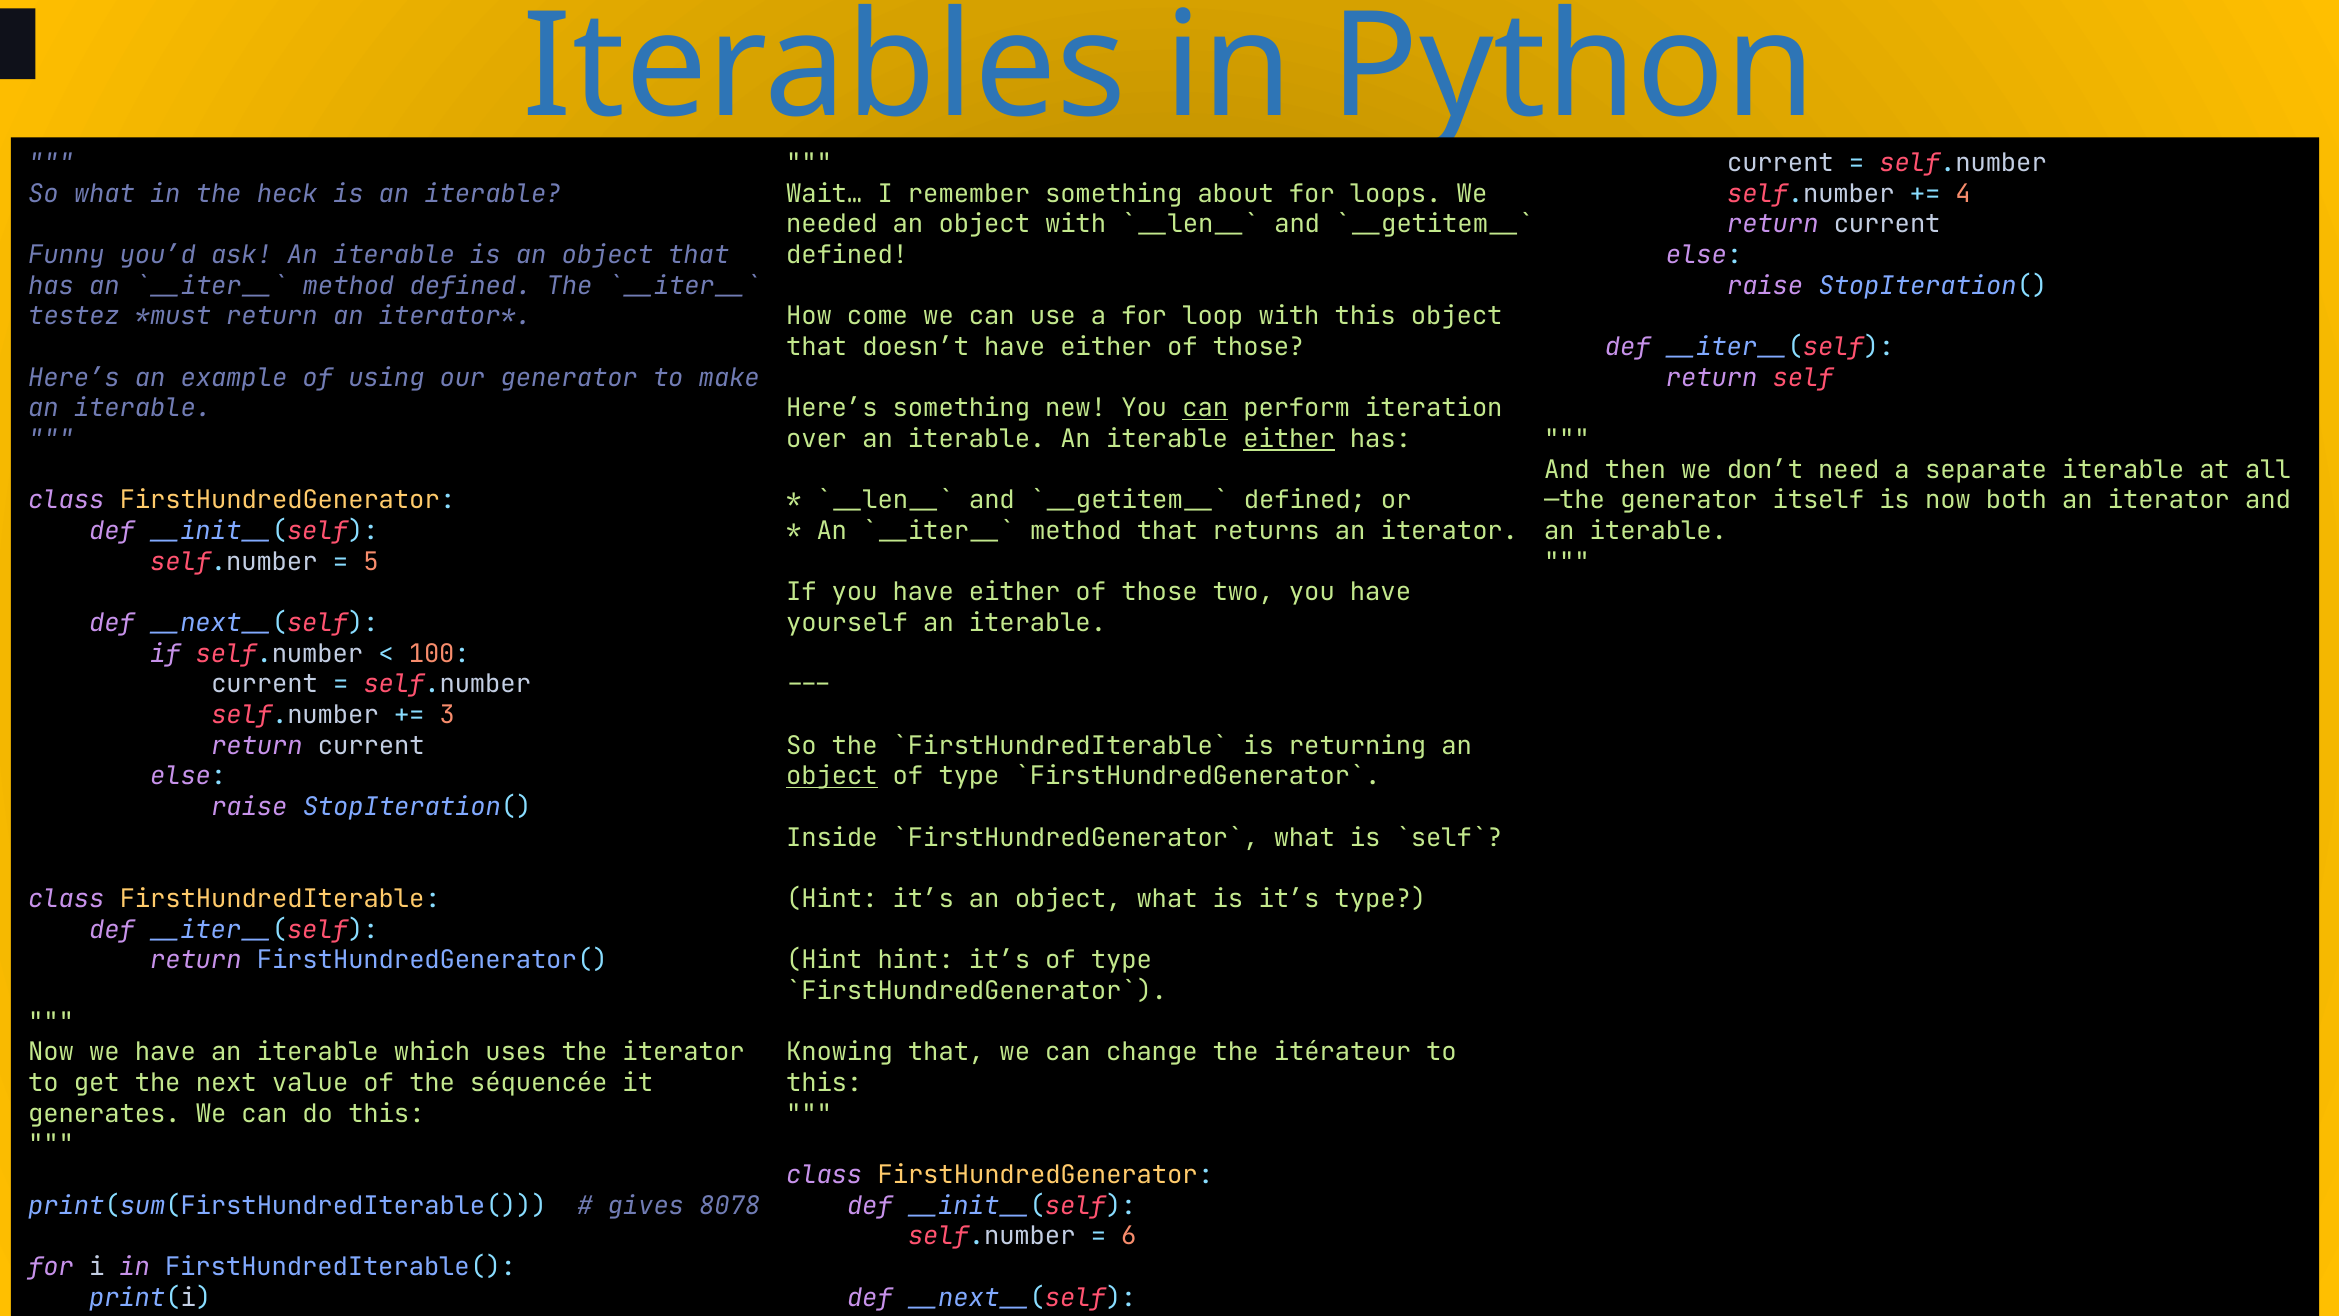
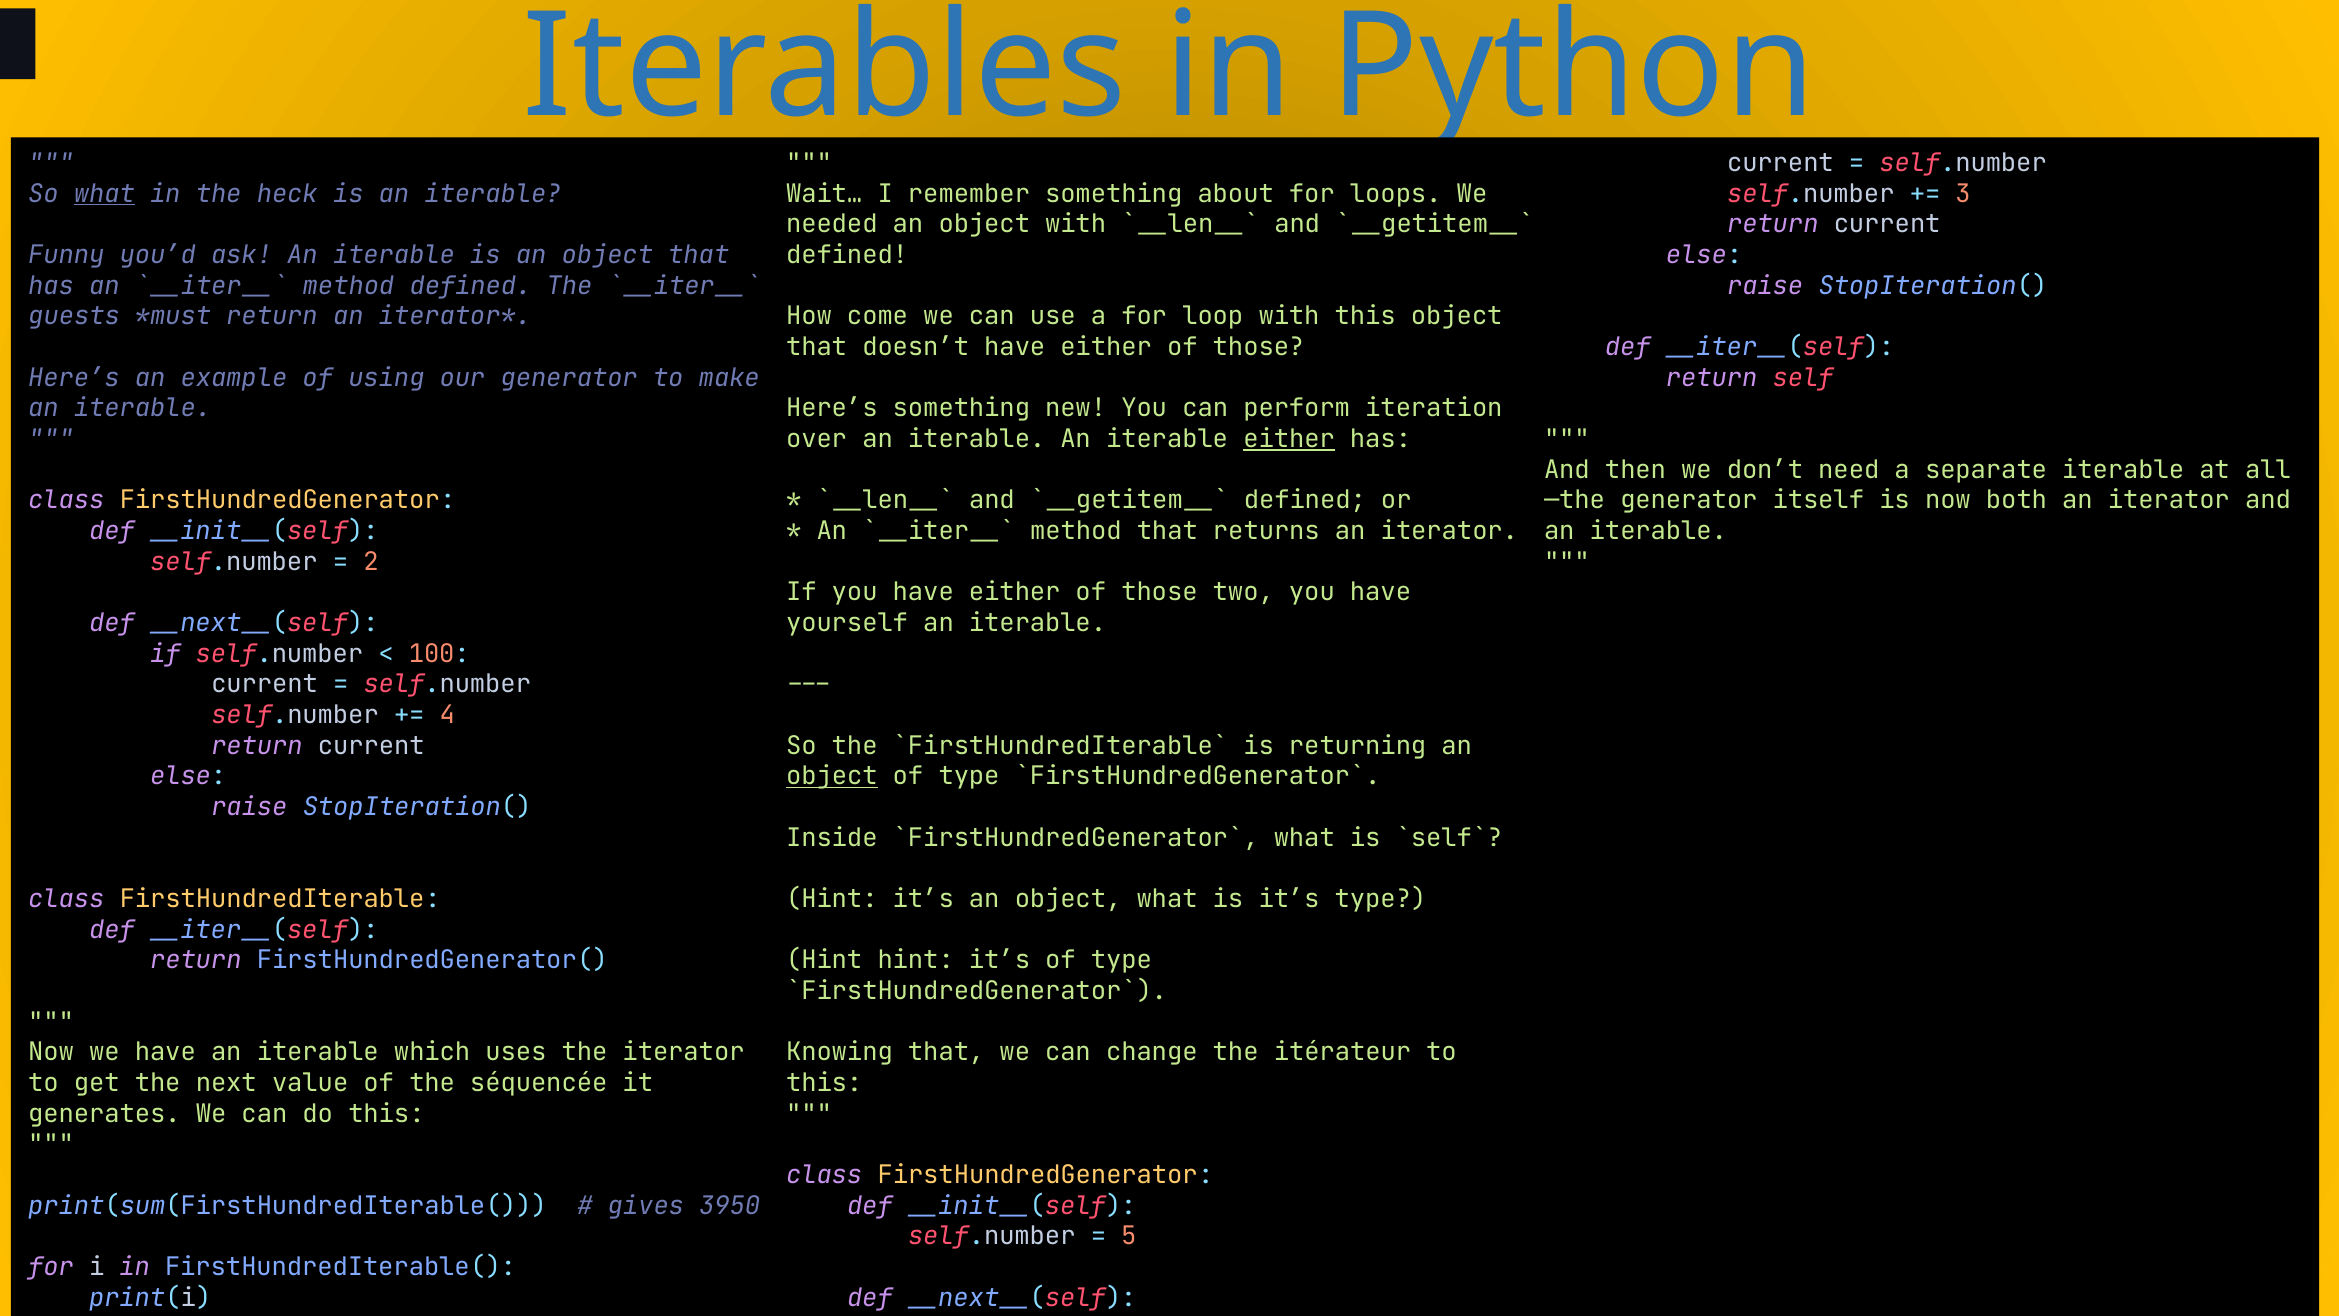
what at (104, 194) underline: none -> present
4: 4 -> 3
testez: testez -> guests
can at (1205, 408) underline: present -> none
5: 5 -> 2
3: 3 -> 4
8078: 8078 -> 3950
6: 6 -> 5
